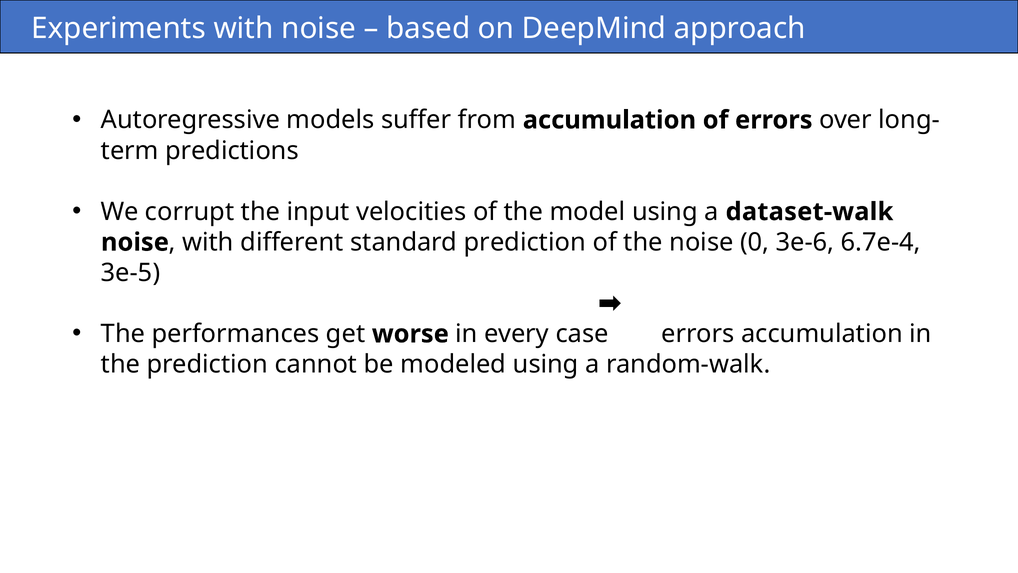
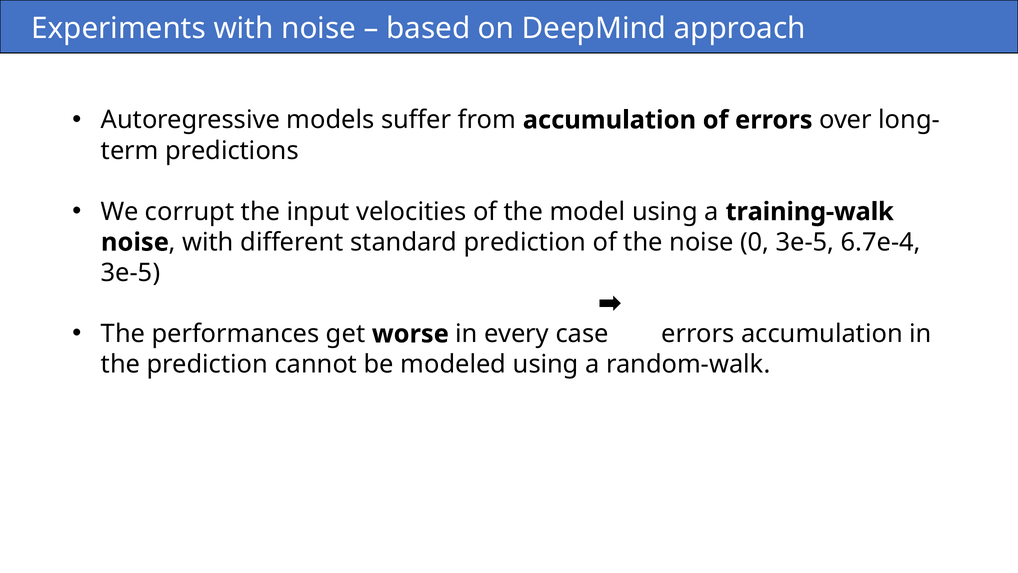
dataset-walk: dataset-walk -> training-walk
0 3e-6: 3e-6 -> 3e-5
